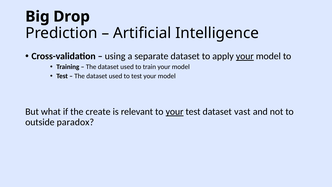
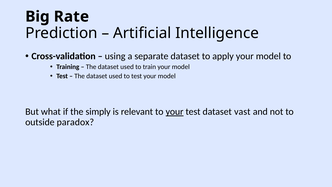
Drop: Drop -> Rate
your at (245, 56) underline: present -> none
create: create -> simply
